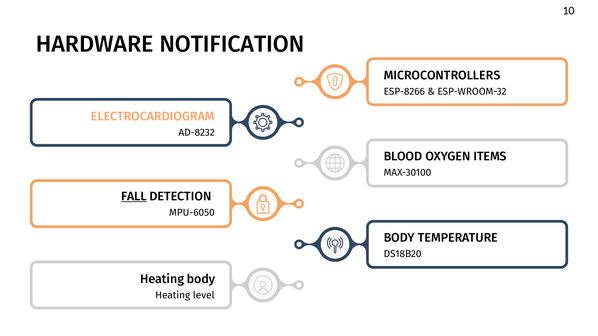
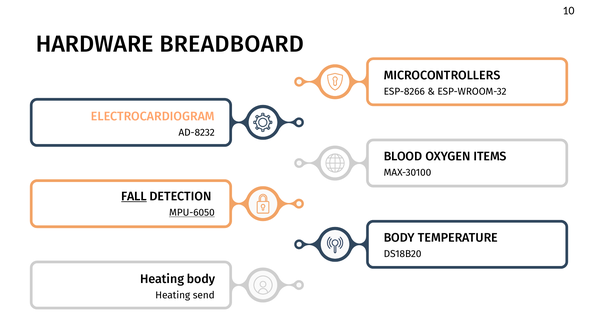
NOTIFICATION: NOTIFICATION -> BREADBOARD
MPU-6050 underline: none -> present
level: level -> send
